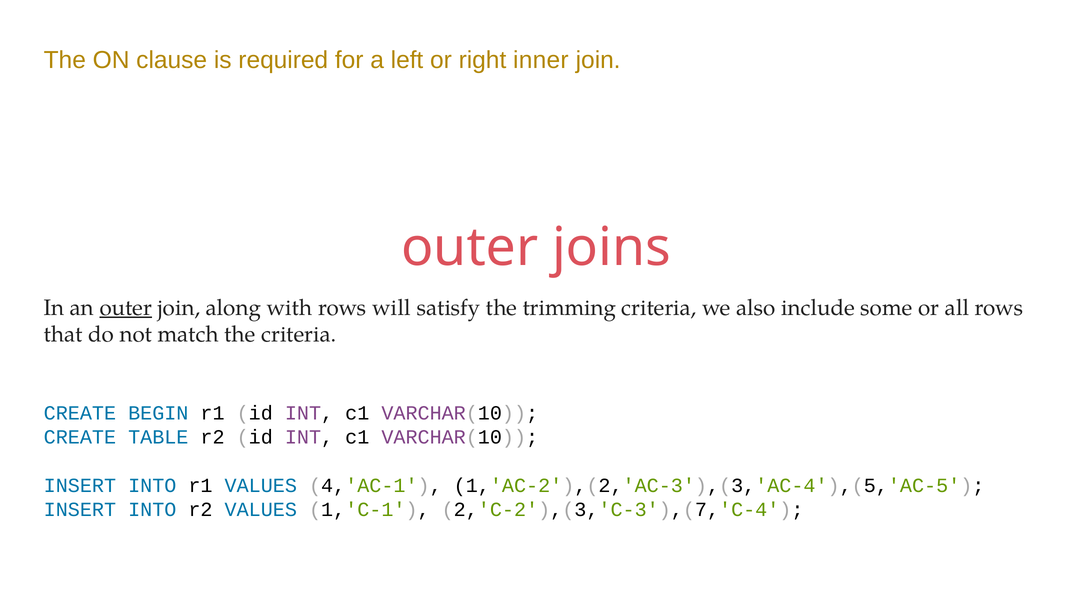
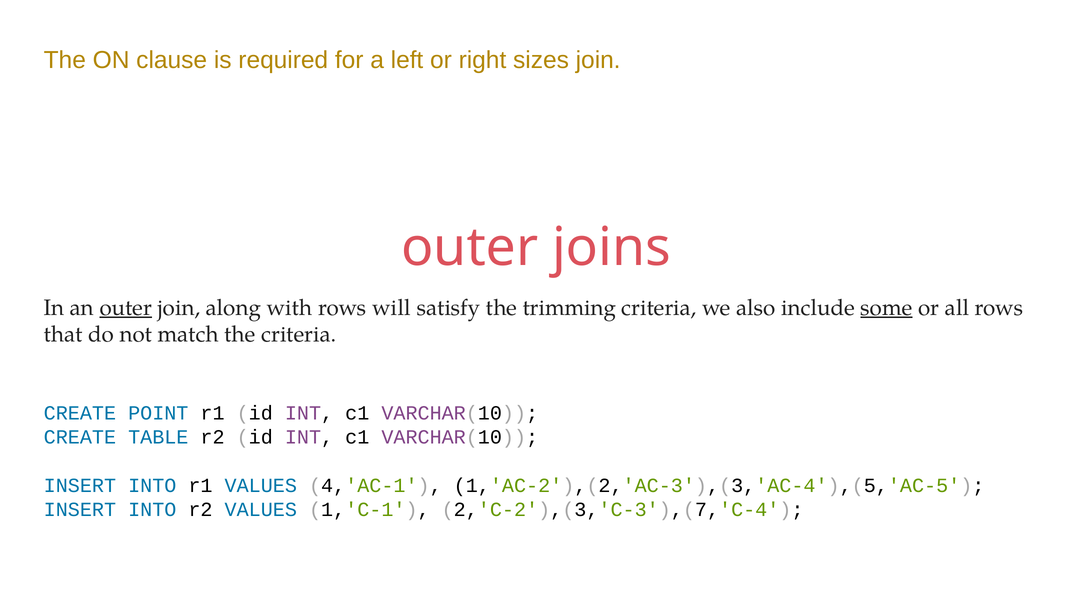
inner: inner -> sizes
some underline: none -> present
BEGIN: BEGIN -> POINT
